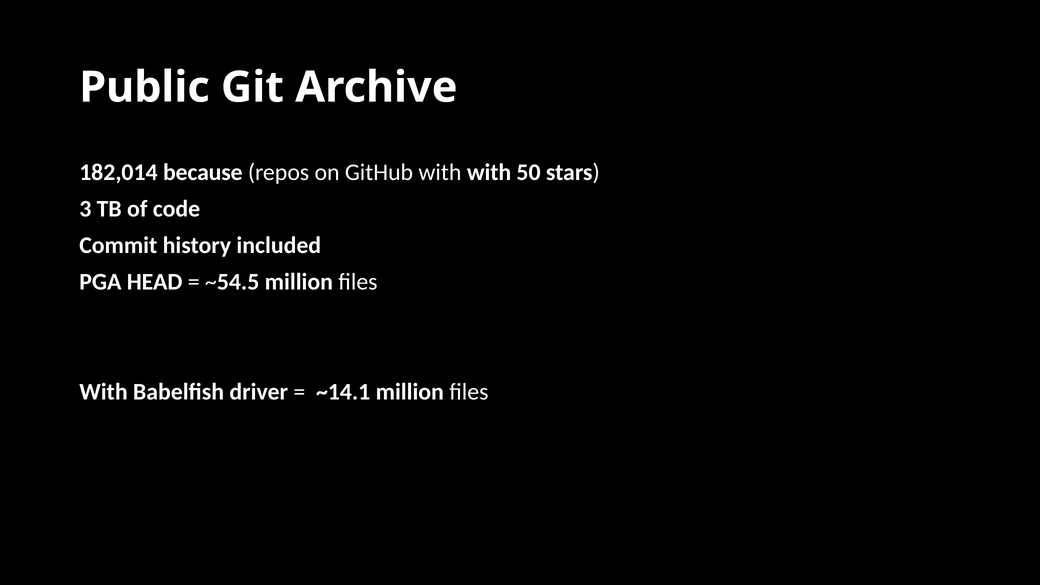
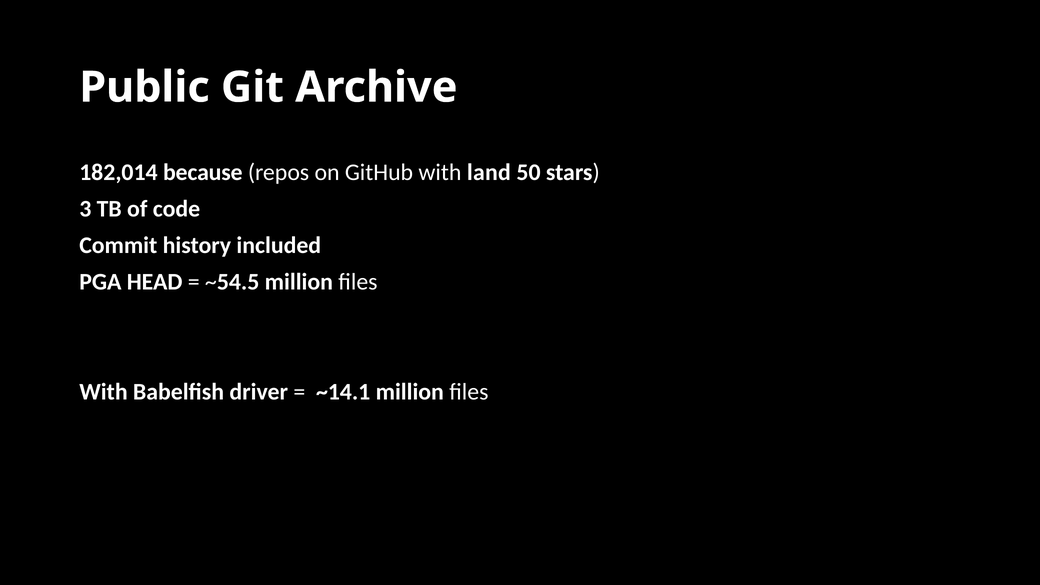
with with: with -> land
